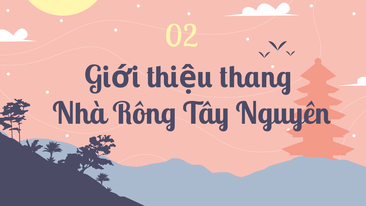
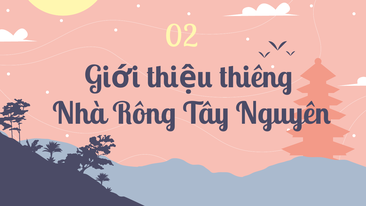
thang: thang -> thiêng
